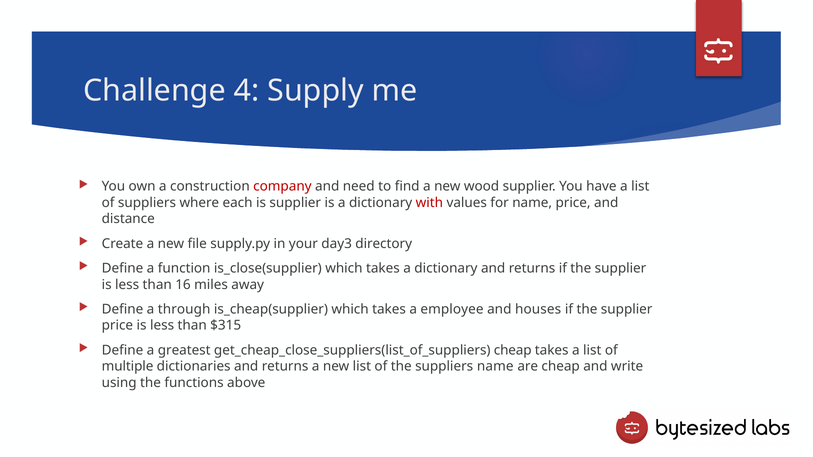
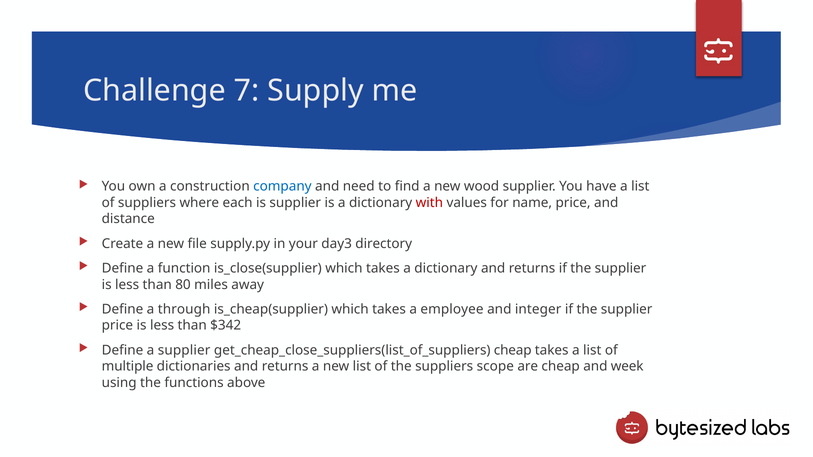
4: 4 -> 7
company colour: red -> blue
16: 16 -> 80
houses: houses -> integer
$315: $315 -> $342
a greatest: greatest -> supplier
suppliers name: name -> scope
write: write -> week
